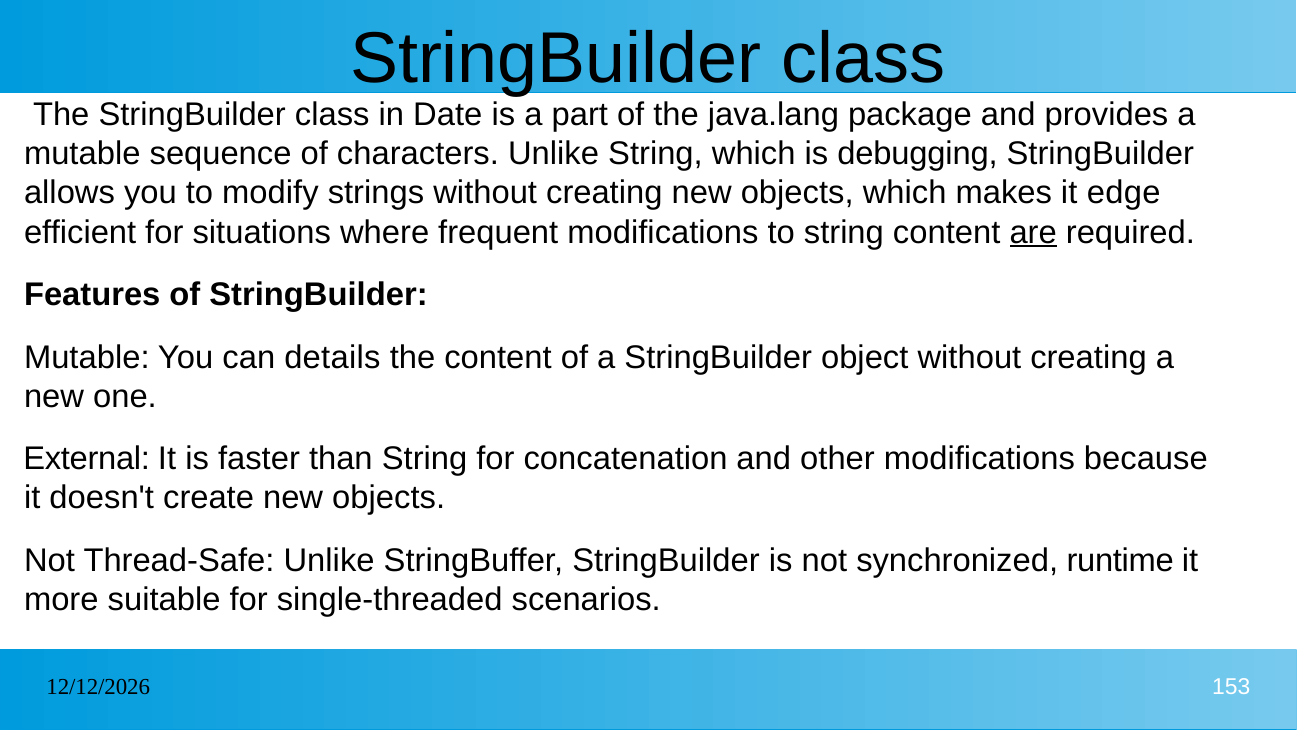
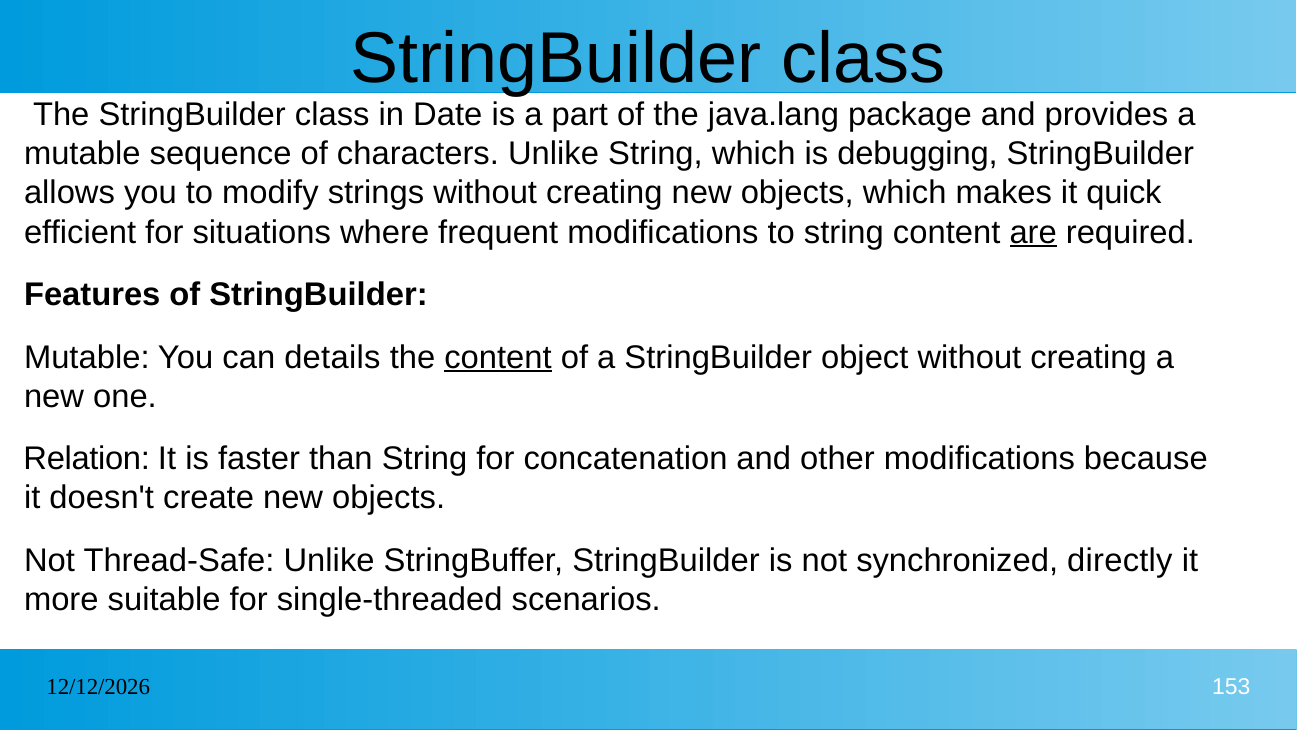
edge: edge -> quick
content at (498, 357) underline: none -> present
External: External -> Relation
runtime: runtime -> directly
